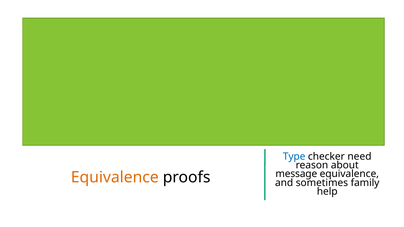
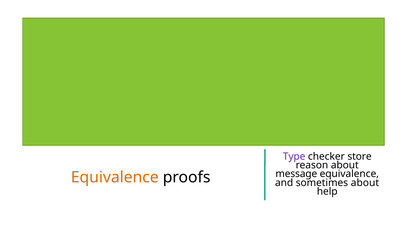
Type colour: blue -> purple
need: need -> store
sometimes family: family -> about
